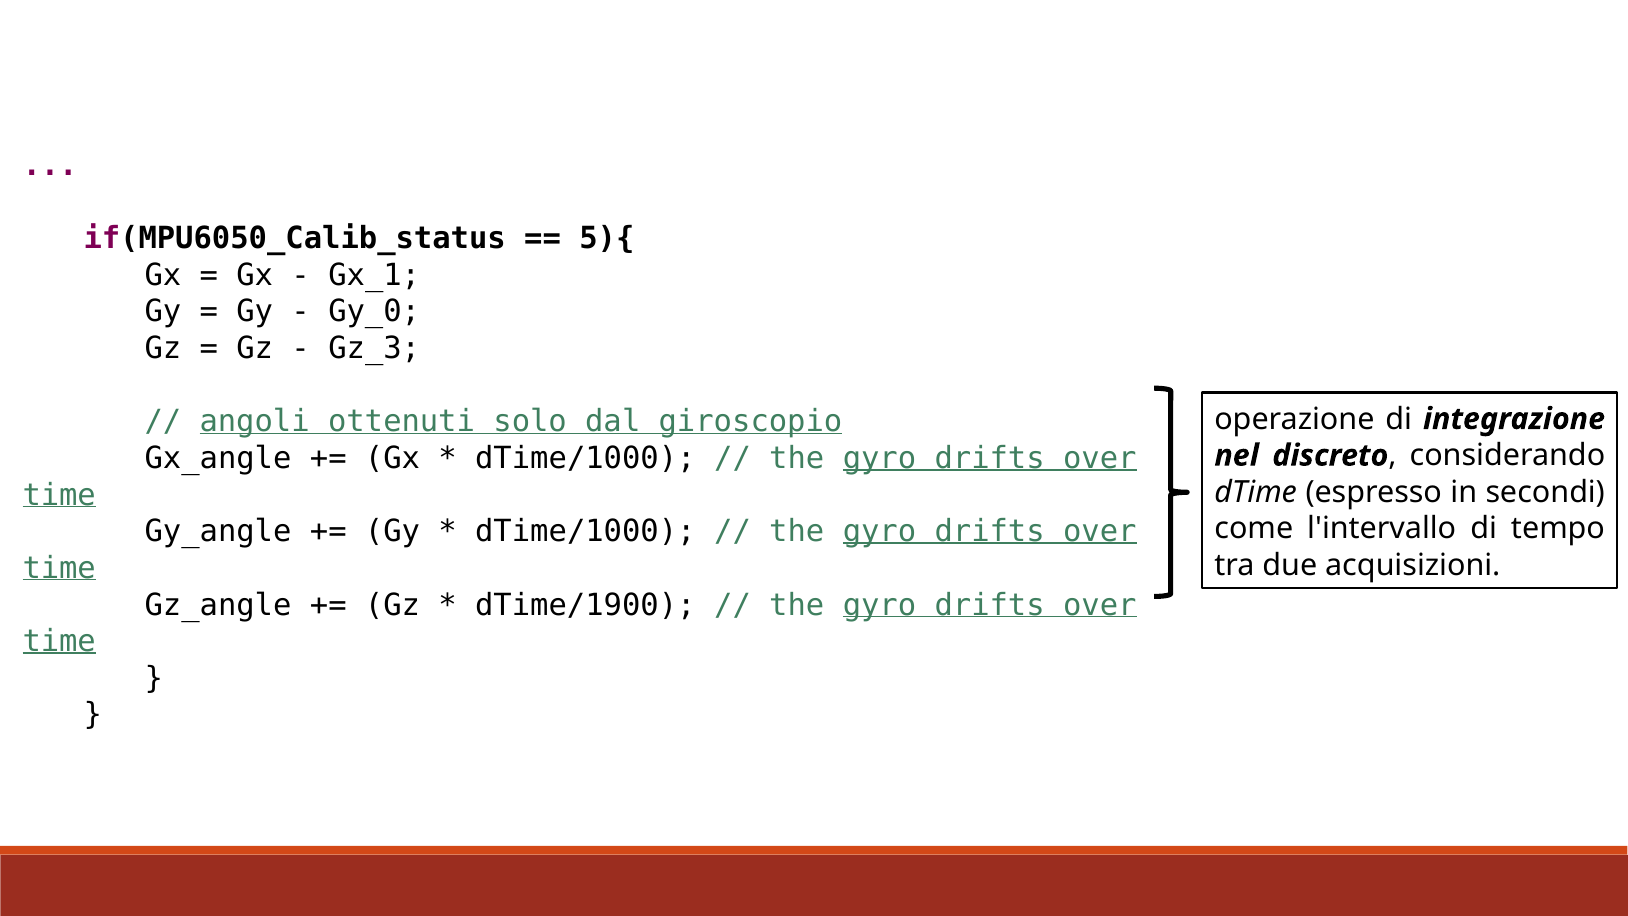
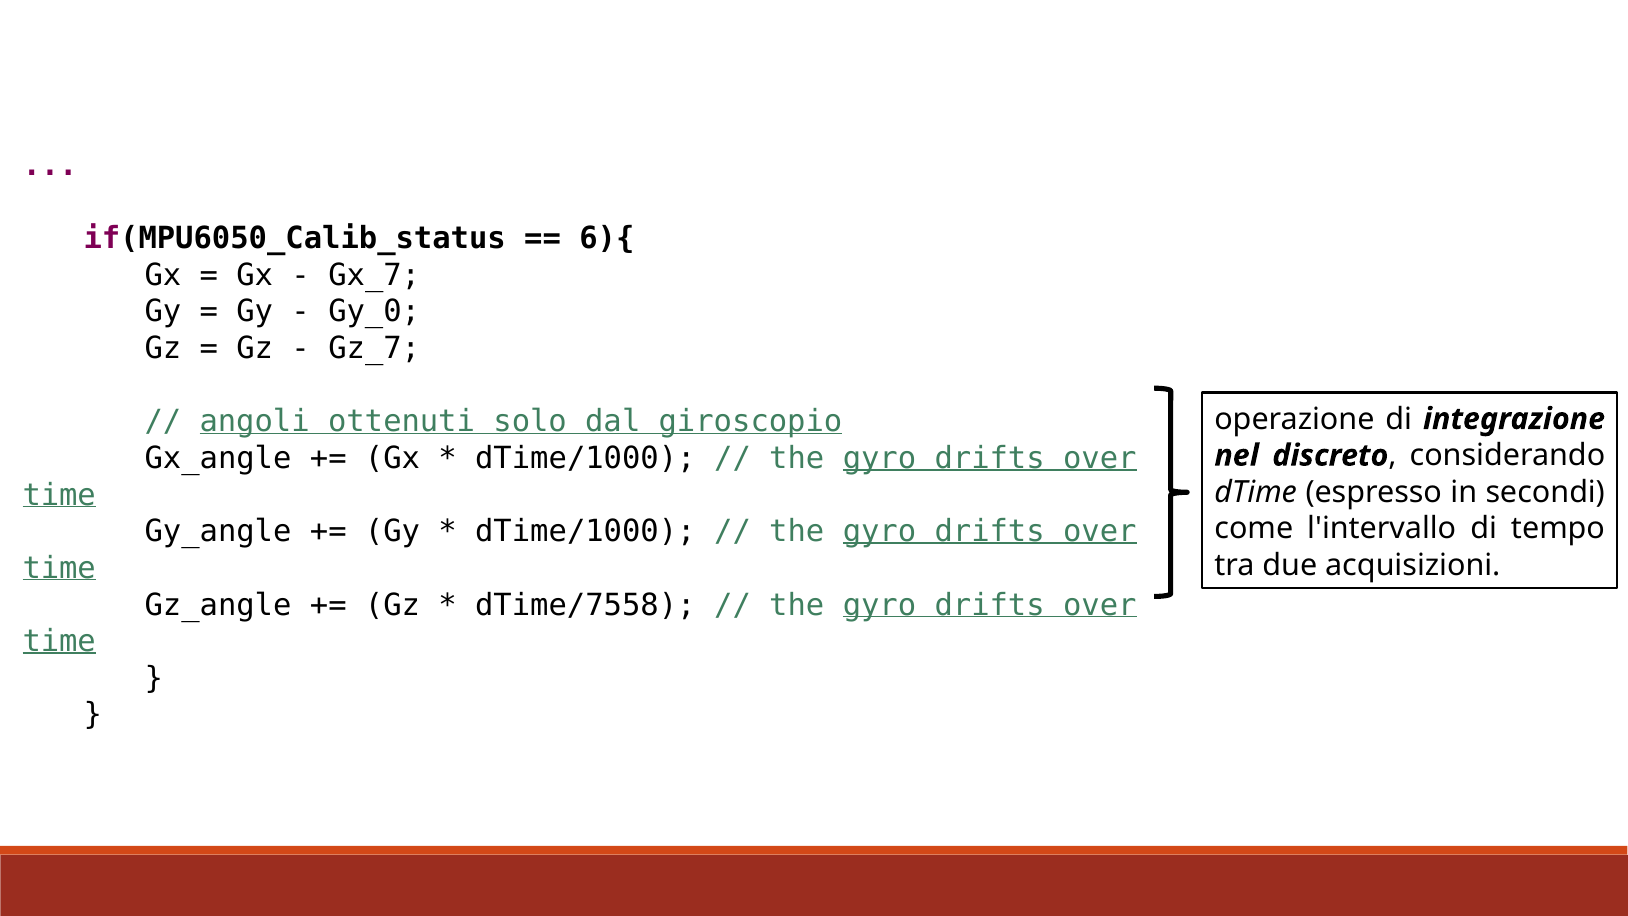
5){: 5){ -> 6){
Gx_1: Gx_1 -> Gx_7
Gz_3: Gz_3 -> Gz_7
dTime/1900: dTime/1900 -> dTime/7558
